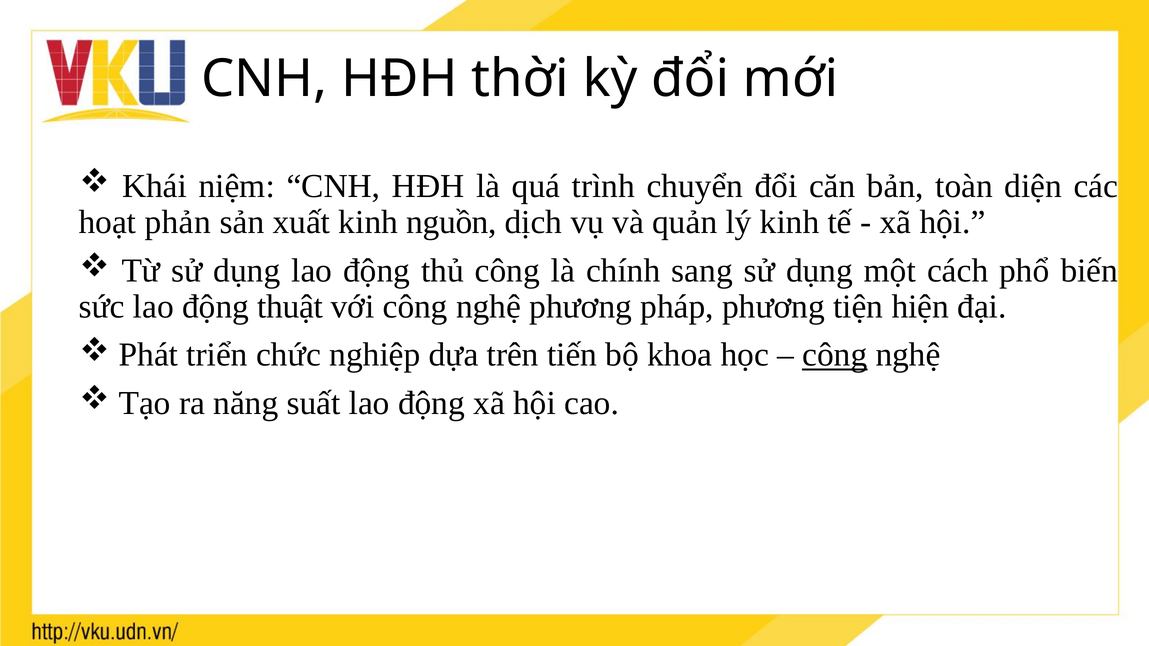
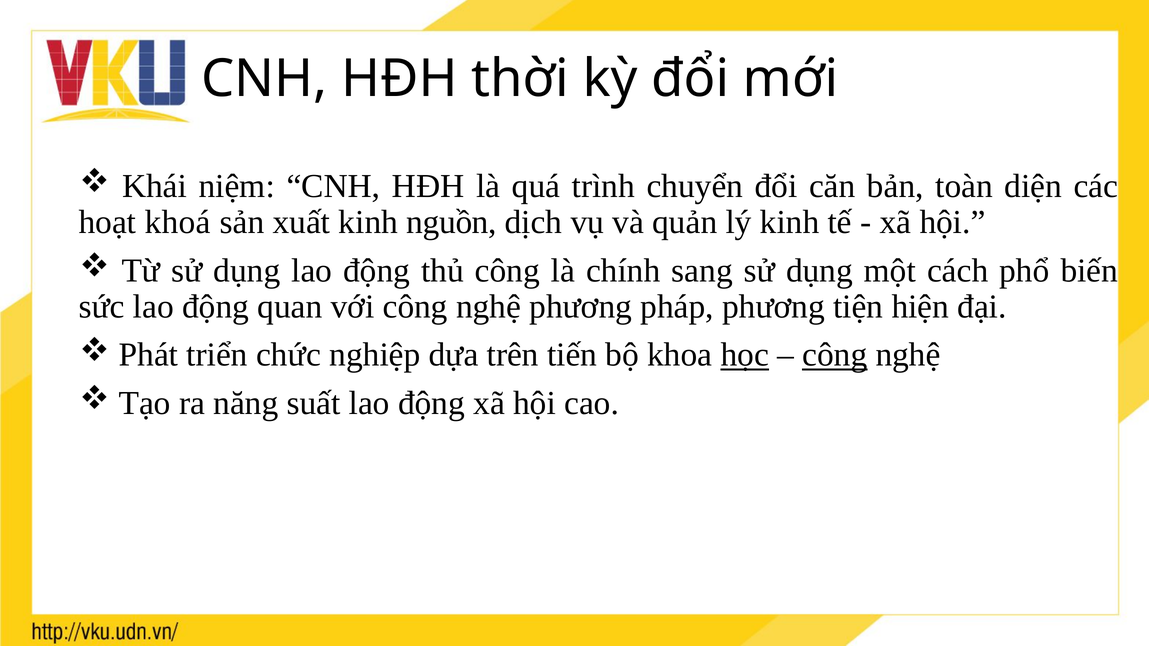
phản: phản -> khoá
thuật: thuật -> quan
học underline: none -> present
